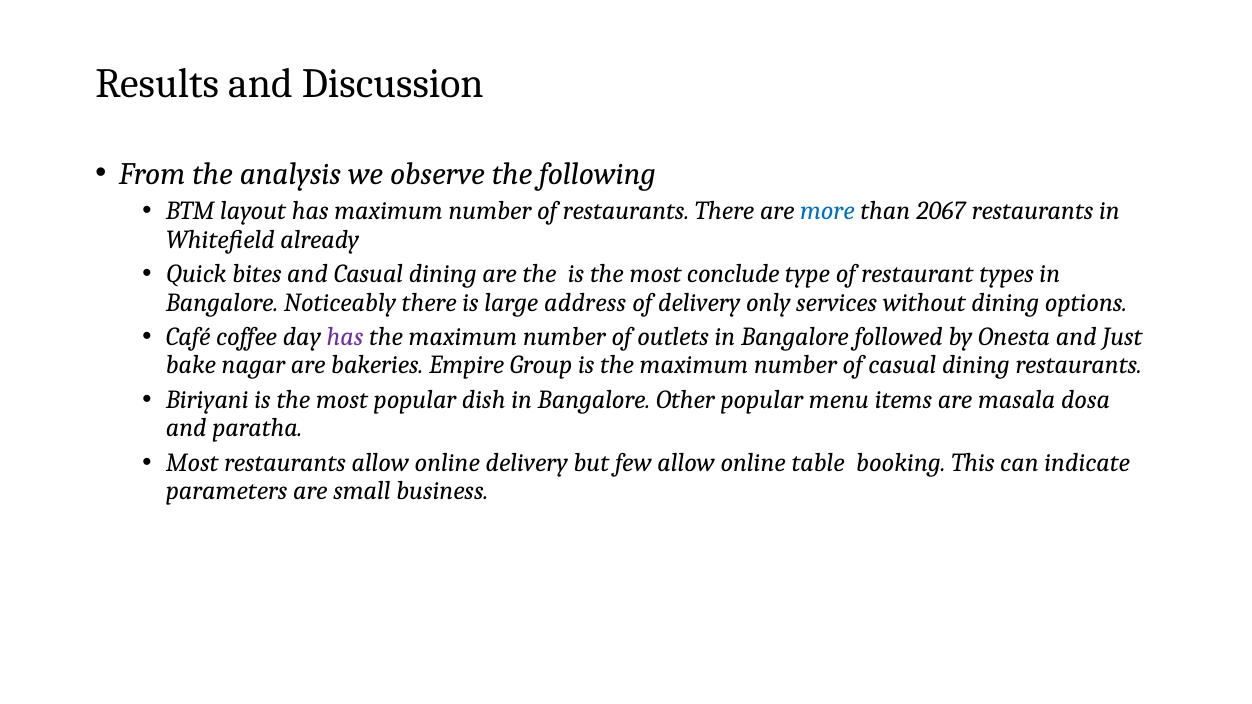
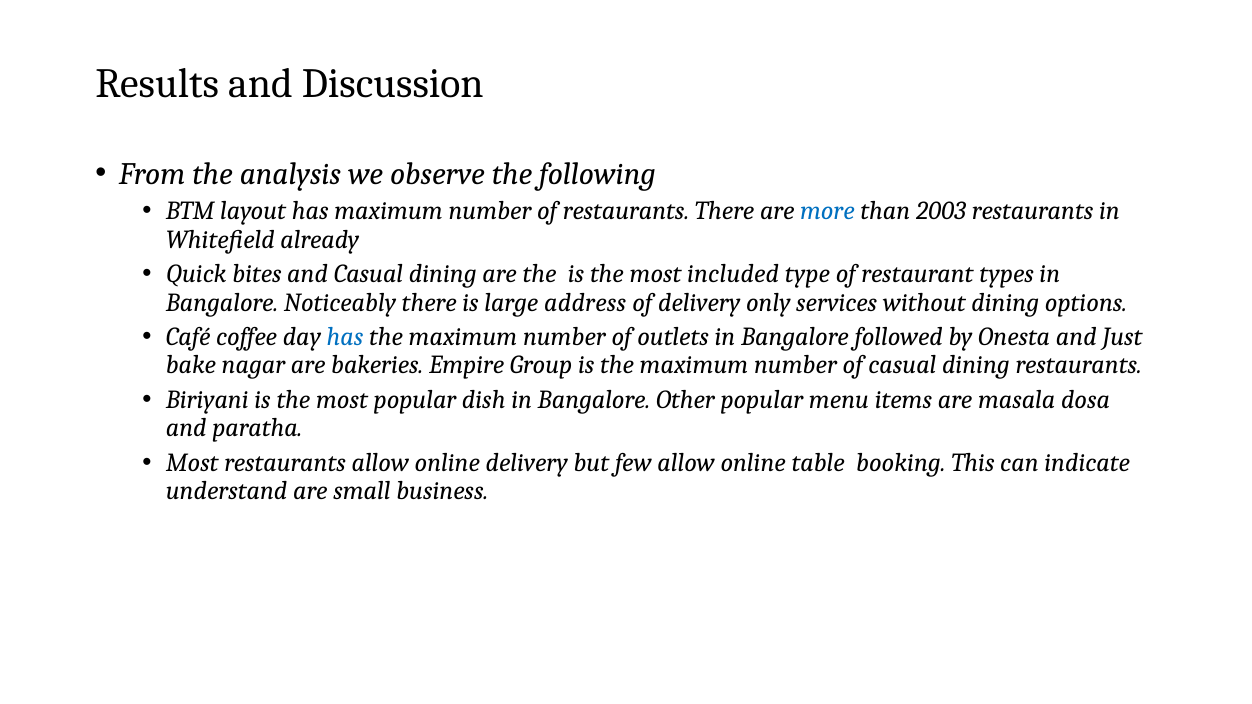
2067: 2067 -> 2003
conclude: conclude -> included
has at (345, 337) colour: purple -> blue
parameters: parameters -> understand
